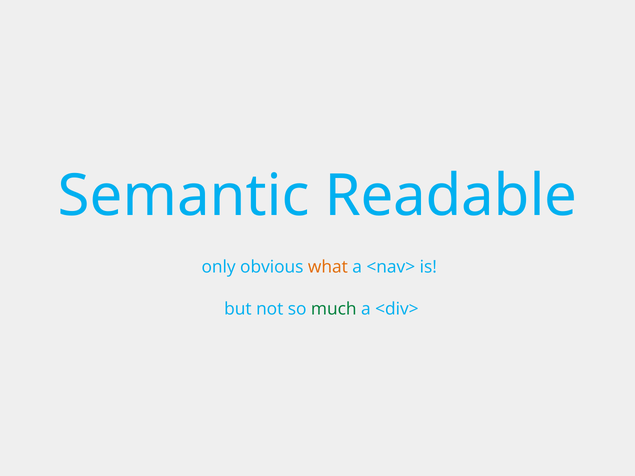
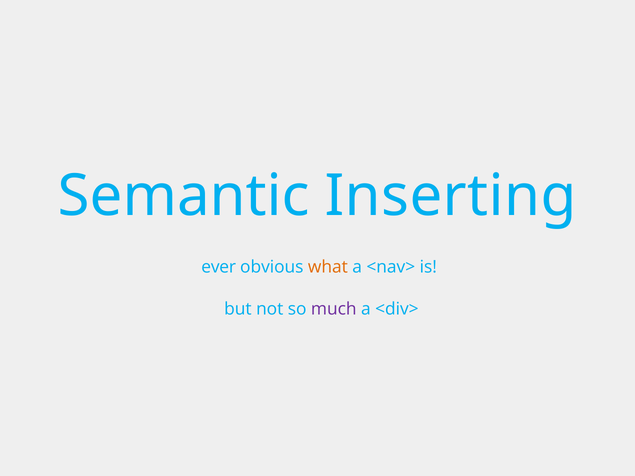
Readable: Readable -> Inserting
only: only -> ever
much colour: green -> purple
